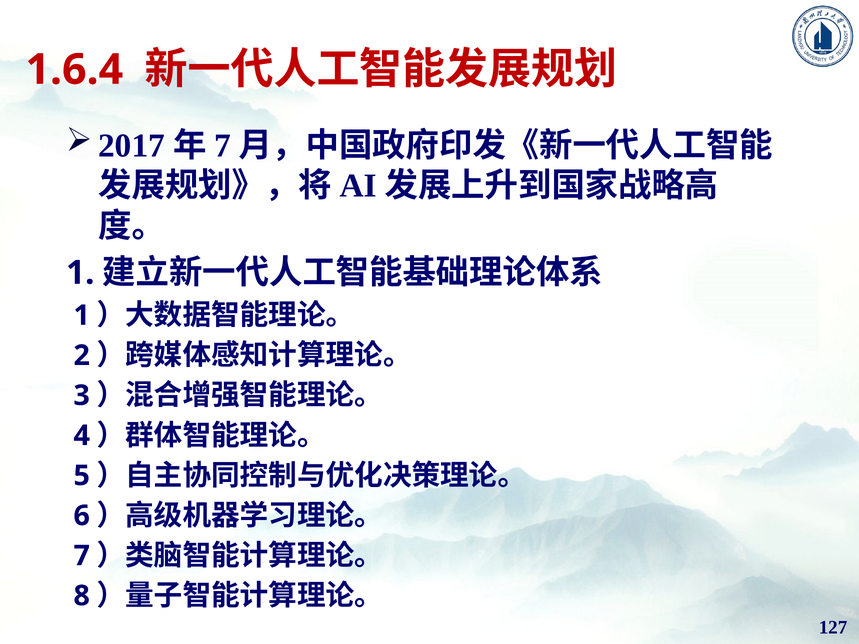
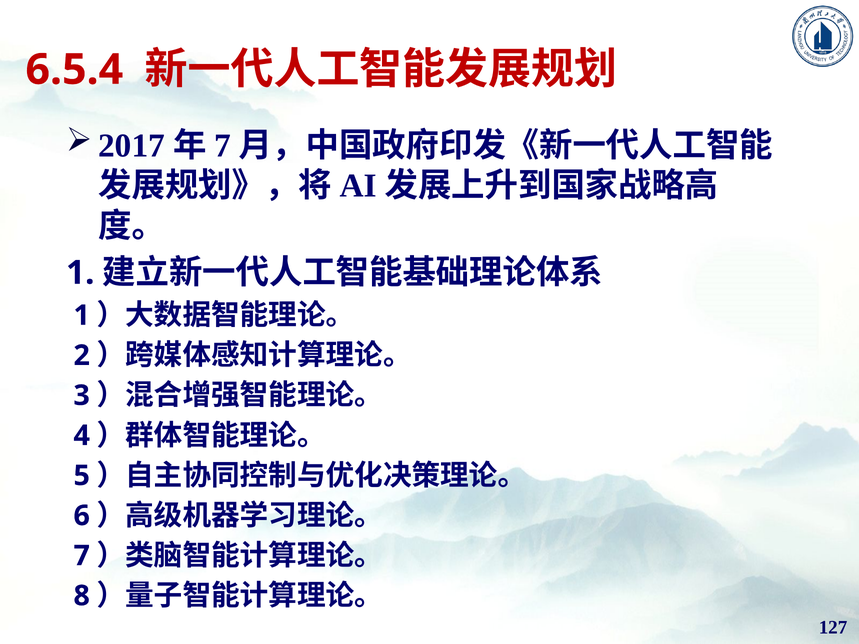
1.6.4: 1.6.4 -> 6.5.4
